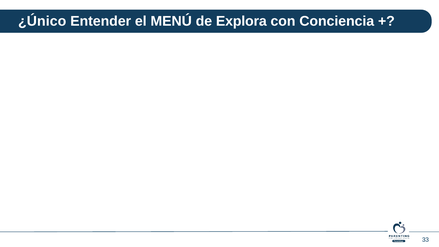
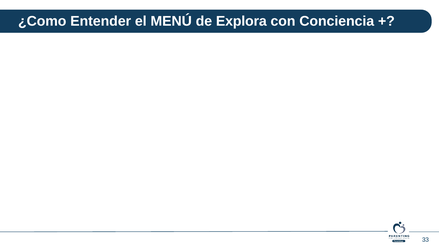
¿Único: ¿Único -> ¿Como
